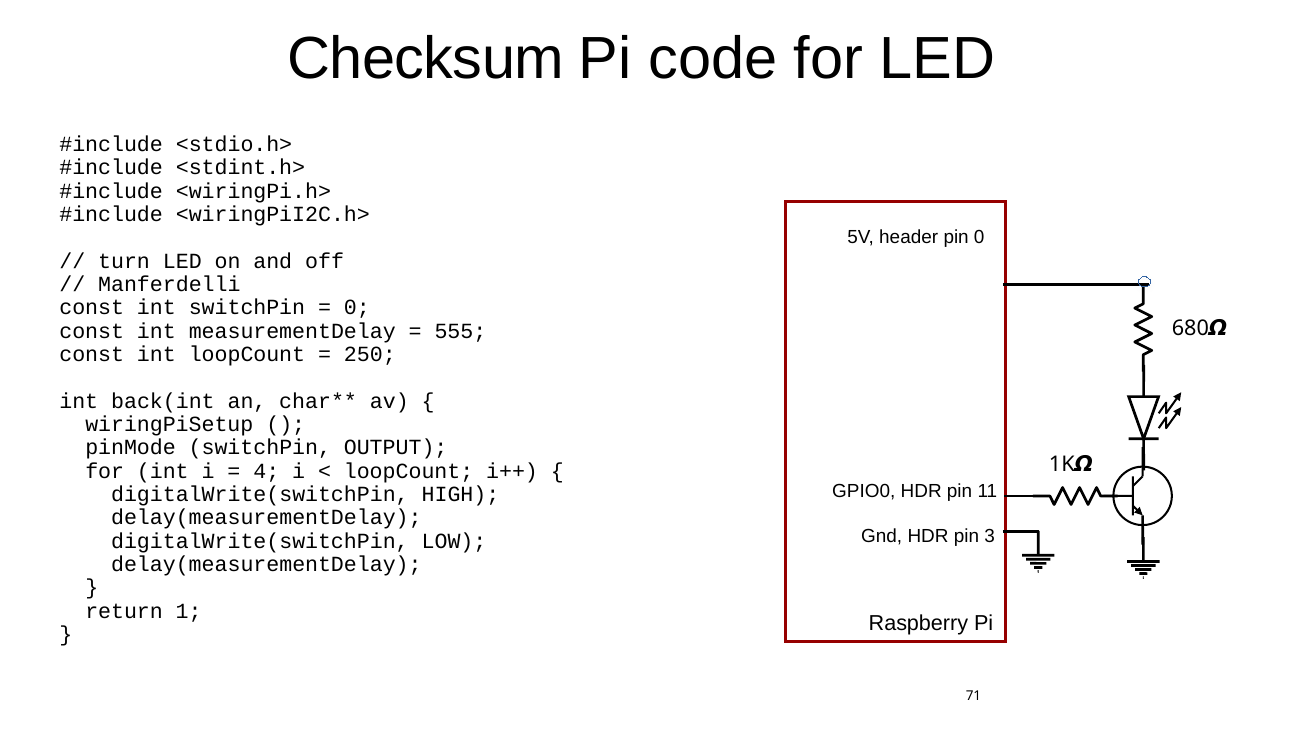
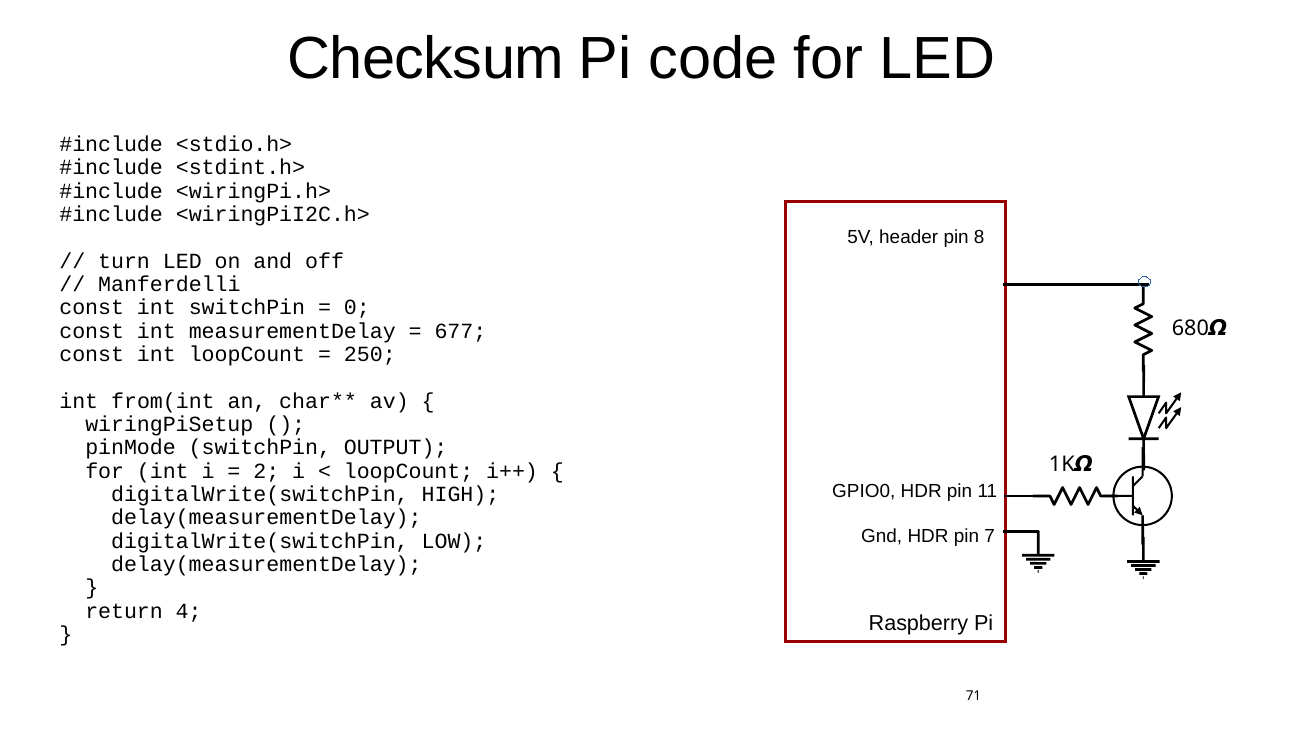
pin 0: 0 -> 8
555: 555 -> 677
back(int: back(int -> from(int
4: 4 -> 2
3: 3 -> 7
1: 1 -> 4
